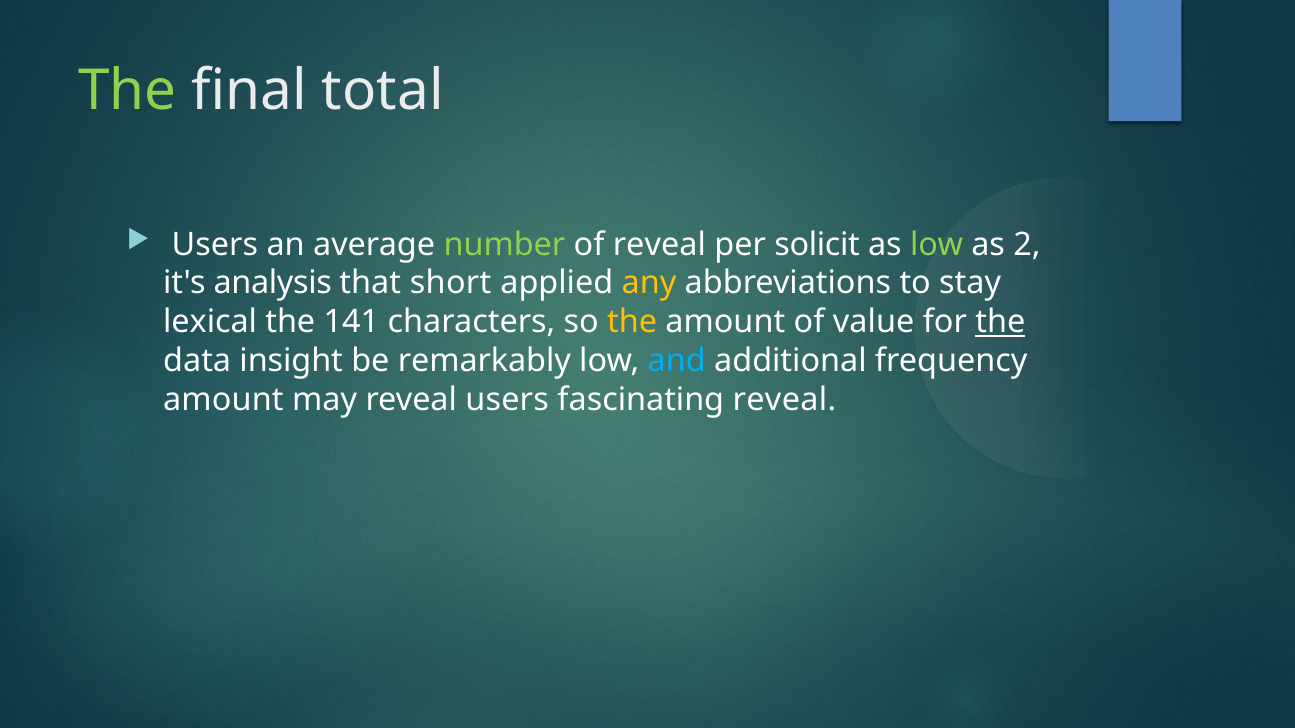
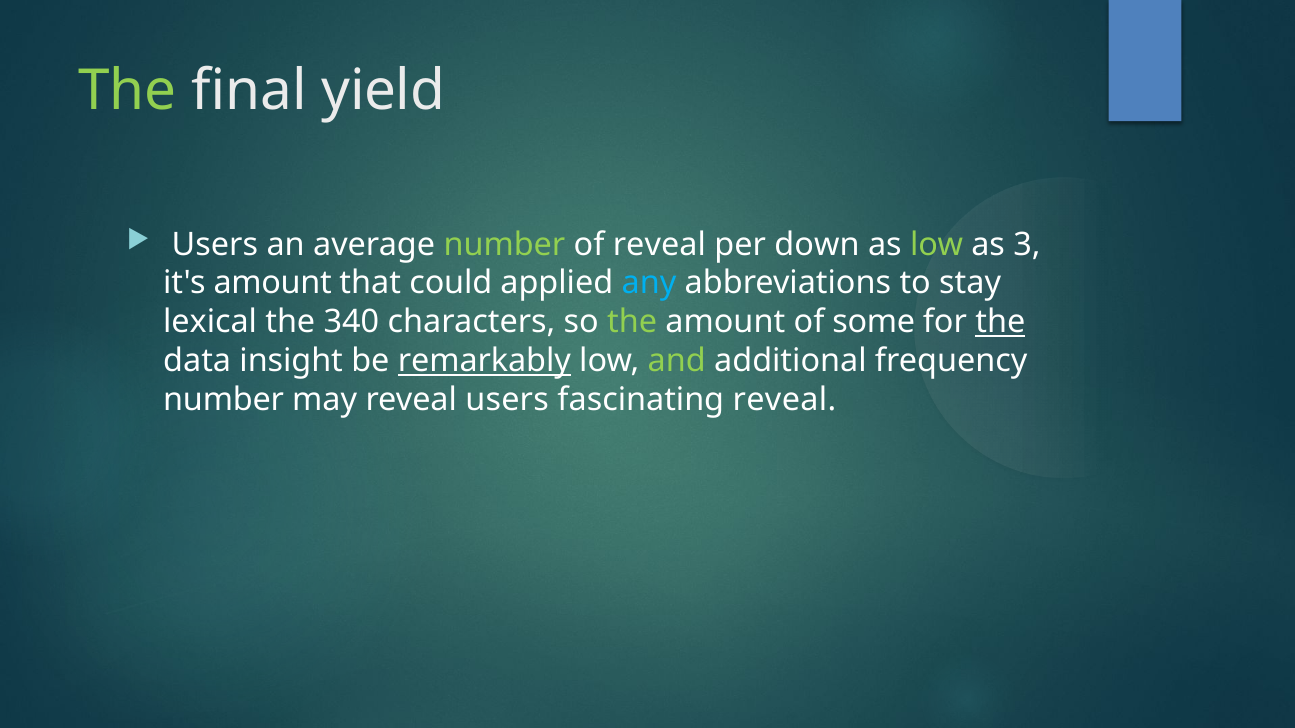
total: total -> yield
solicit: solicit -> down
2: 2 -> 3
it's analysis: analysis -> amount
short: short -> could
any colour: yellow -> light blue
141: 141 -> 340
the at (632, 322) colour: yellow -> light green
value: value -> some
remarkably underline: none -> present
and colour: light blue -> light green
amount at (223, 400): amount -> number
